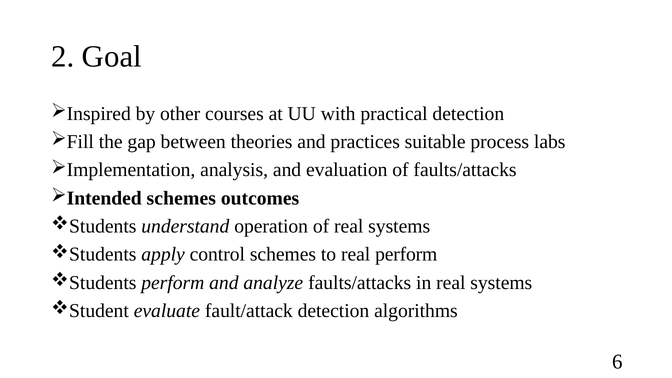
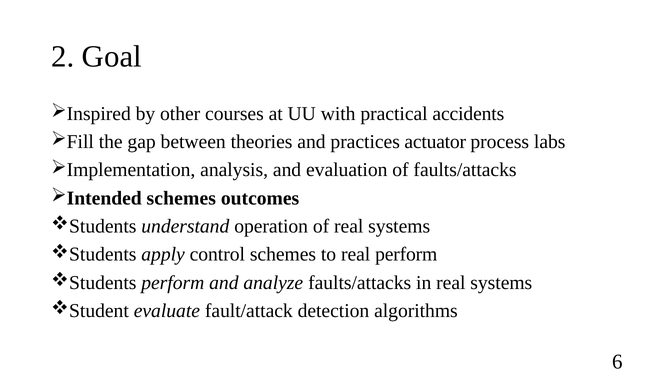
practical detection: detection -> accidents
suitable: suitable -> actuator
